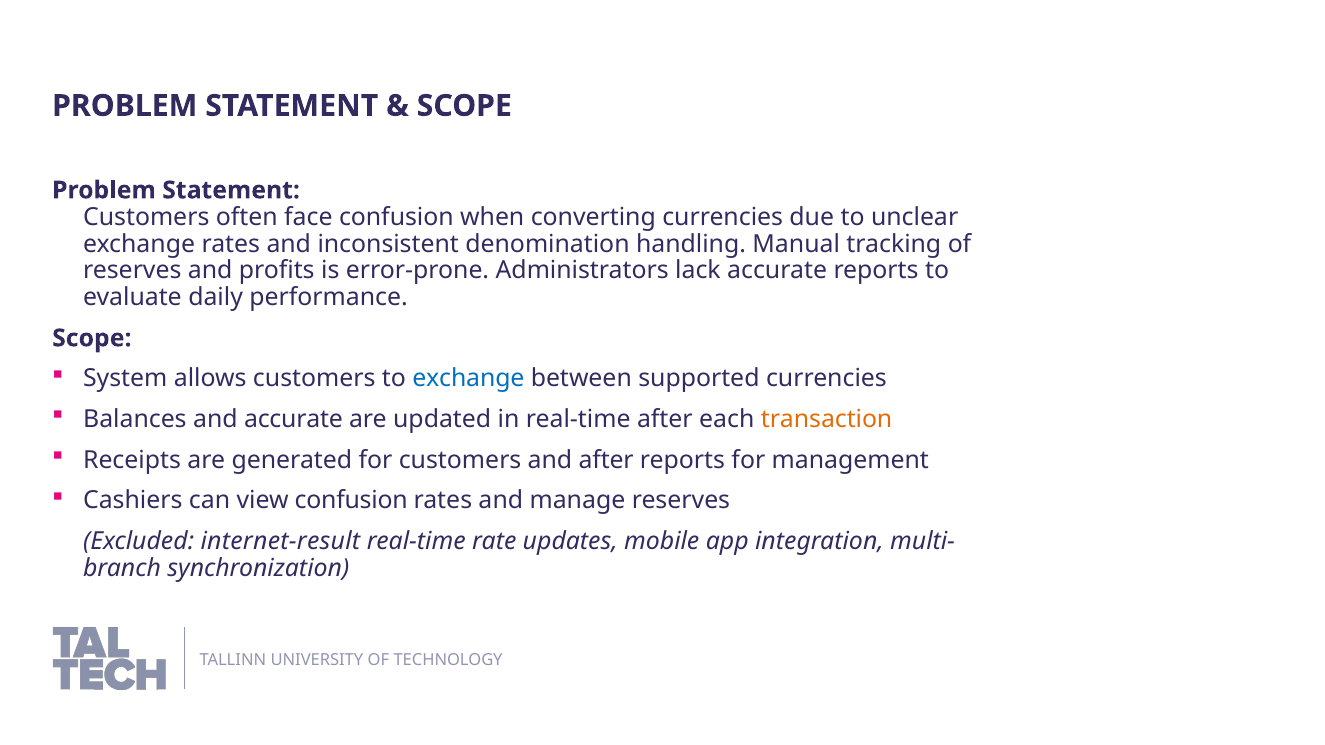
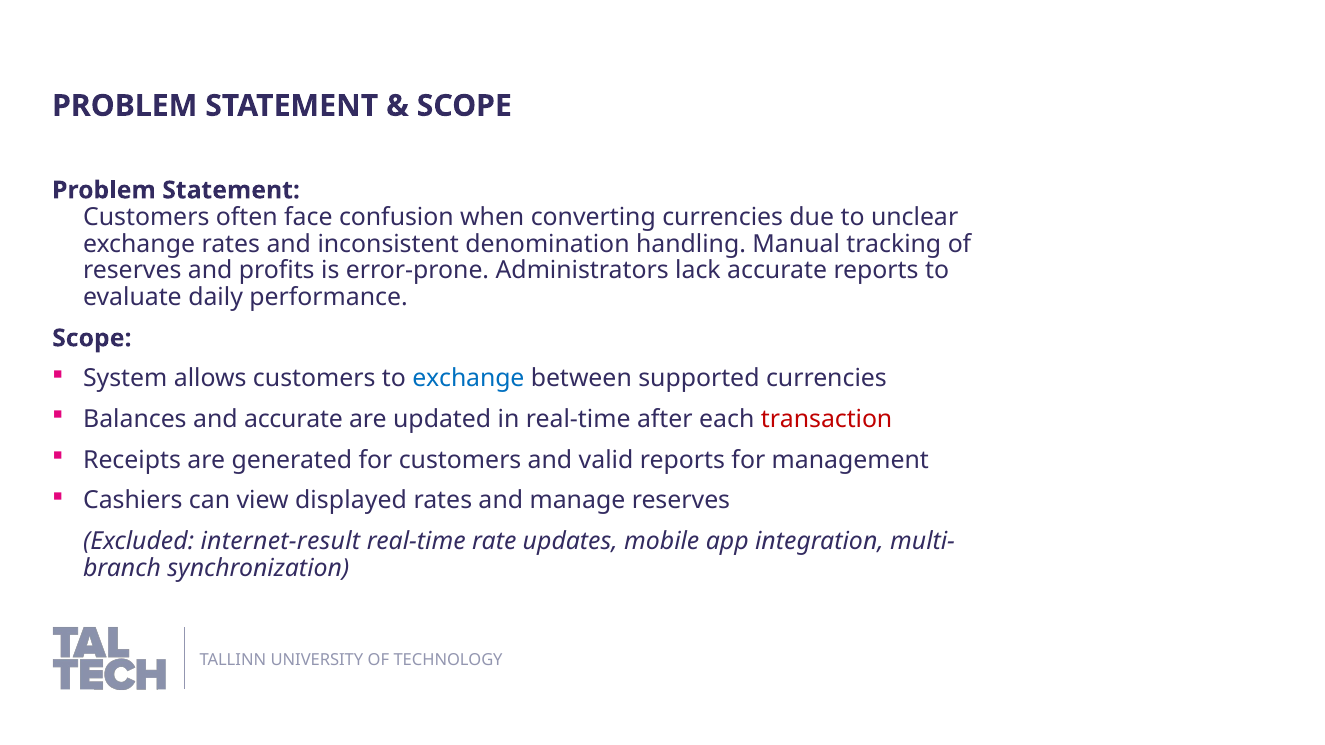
transaction colour: orange -> red
and after: after -> valid
view confusion: confusion -> displayed
